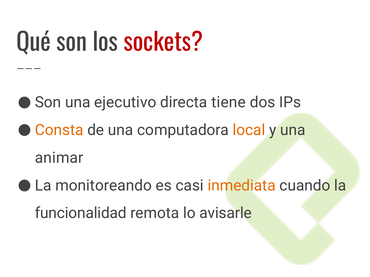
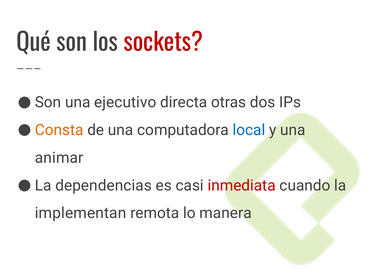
tiene: tiene -> otras
local colour: orange -> blue
monitoreando: monitoreando -> dependencias
inmediata colour: orange -> red
funcionalidad: funcionalidad -> implementan
avisarle: avisarle -> manera
